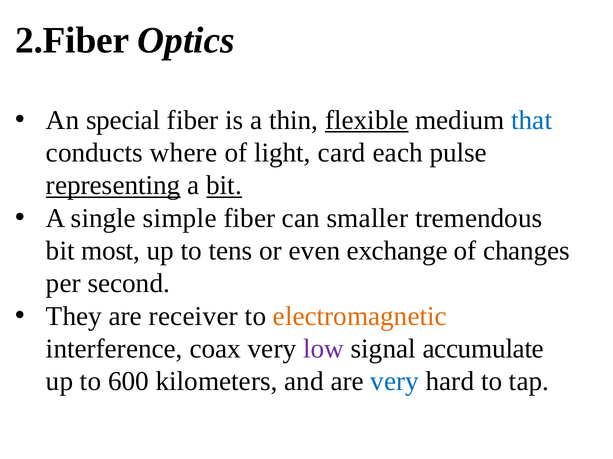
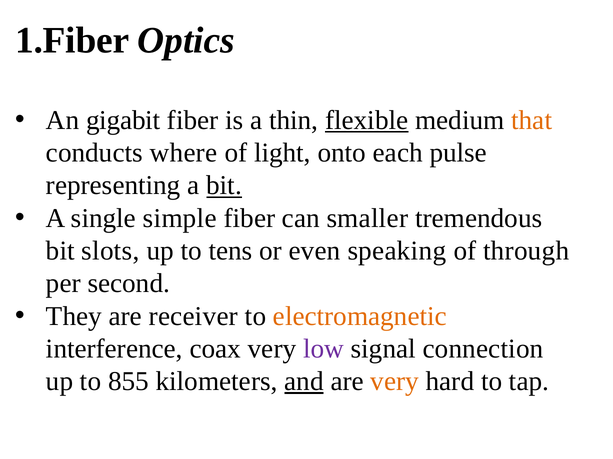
2.Fiber: 2.Fiber -> 1.Fiber
special: special -> gigabit
that colour: blue -> orange
card: card -> onto
representing underline: present -> none
most: most -> slots
exchange: exchange -> speaking
changes: changes -> through
accumulate: accumulate -> connection
600: 600 -> 855
and underline: none -> present
very at (395, 382) colour: blue -> orange
